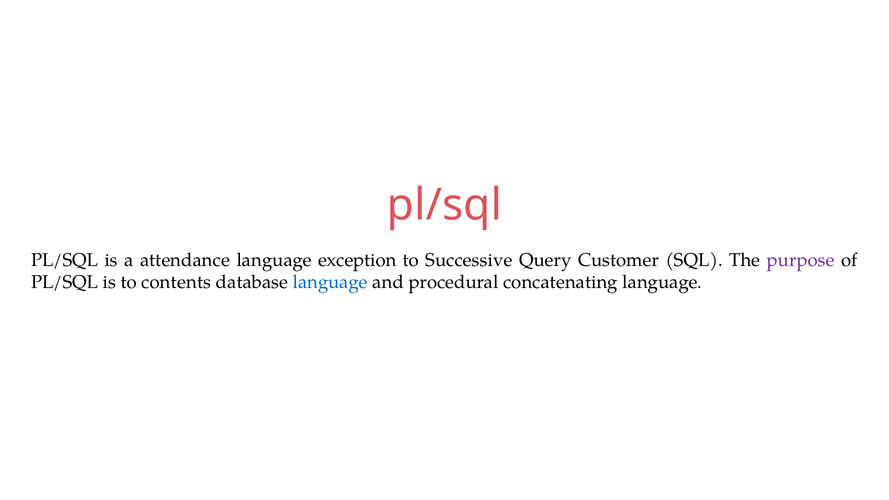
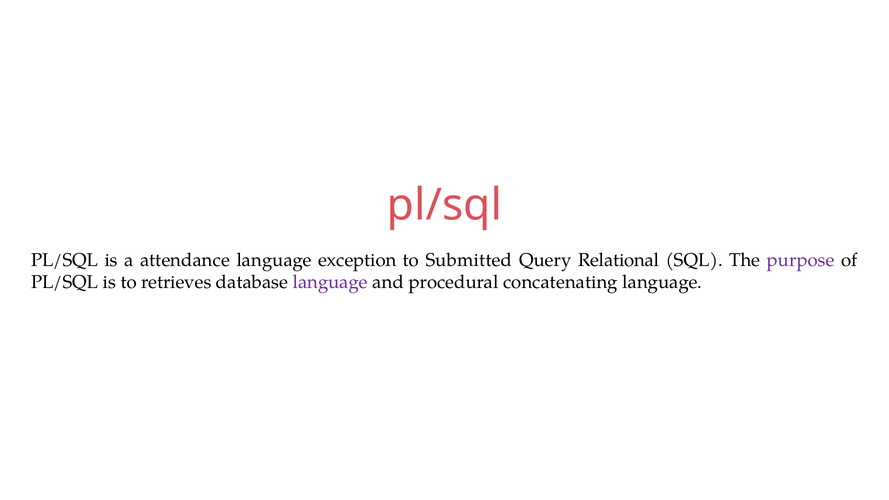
Successive: Successive -> Submitted
Customer: Customer -> Relational
contents: contents -> retrieves
language at (330, 282) colour: blue -> purple
